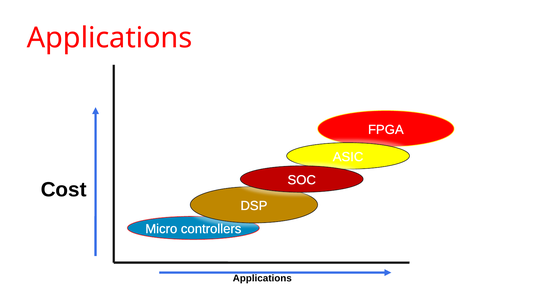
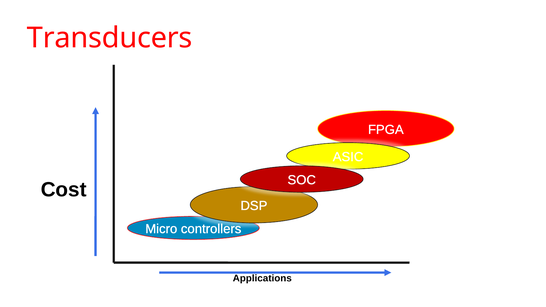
Applications at (110, 38): Applications -> Transducers
